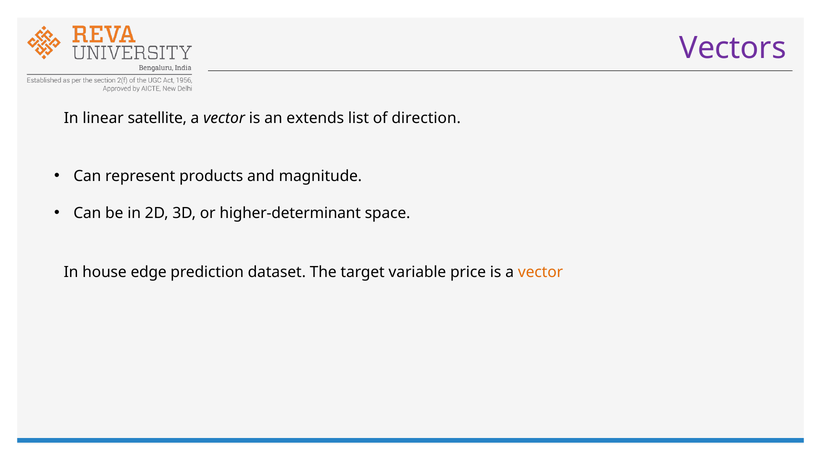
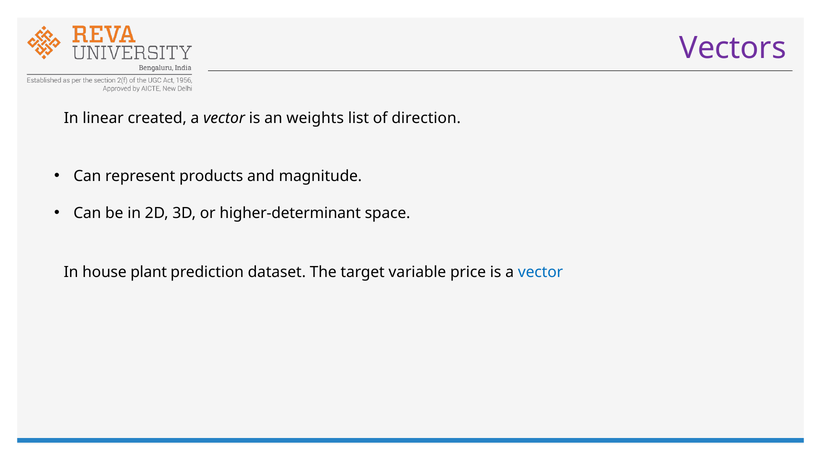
satellite: satellite -> created
extends: extends -> weights
edge: edge -> plant
vector at (541, 272) colour: orange -> blue
